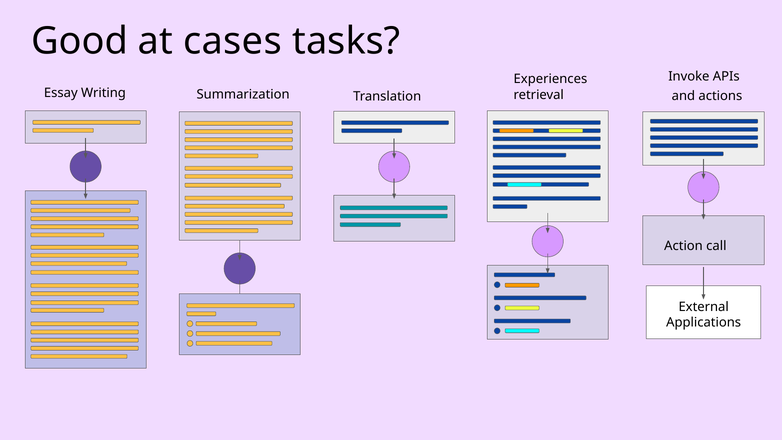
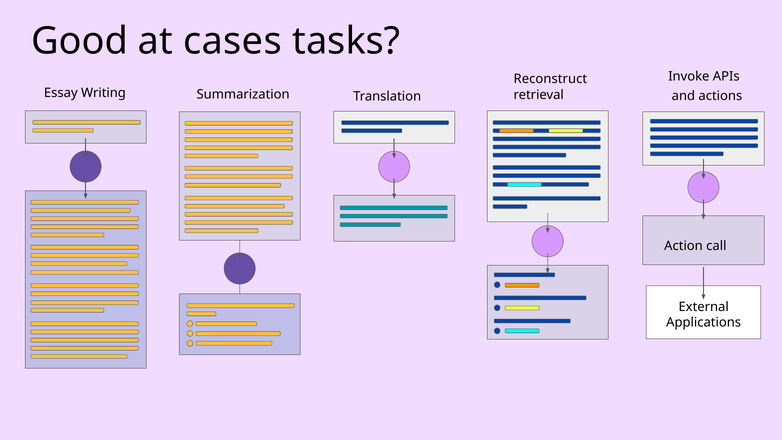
Experiences: Experiences -> Reconstruct
